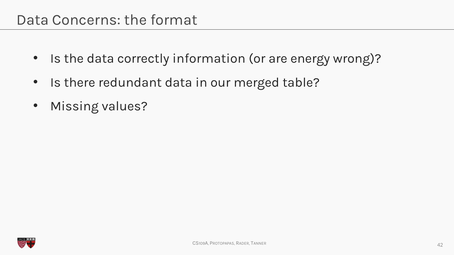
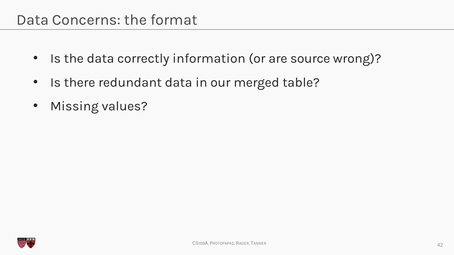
energy: energy -> source
